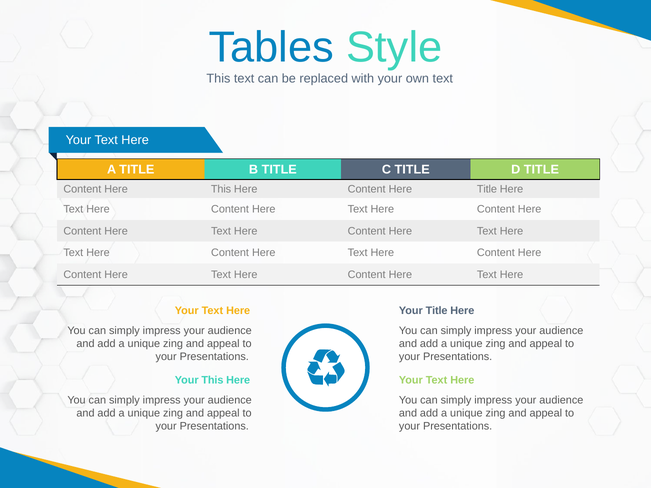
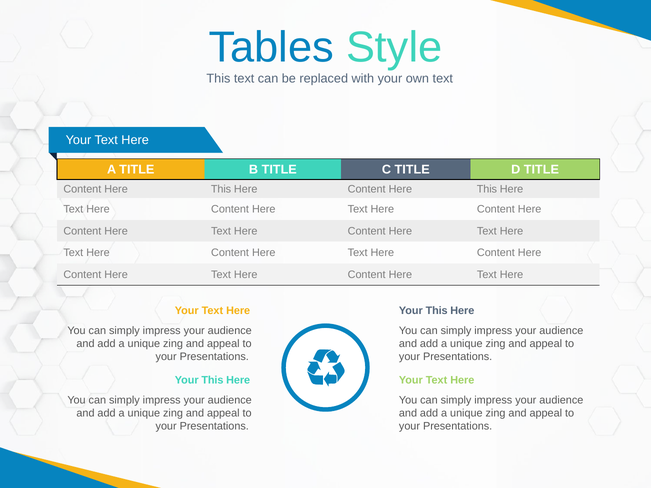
Here Content Here Title: Title -> This
Title at (437, 311): Title -> This
